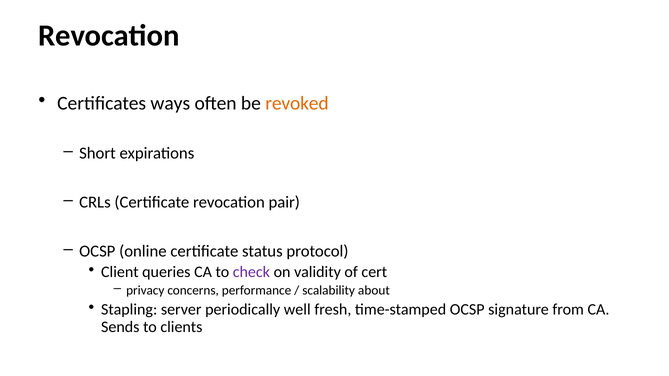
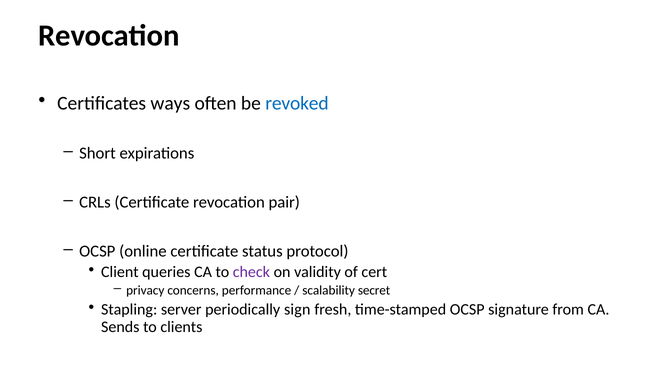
revoked colour: orange -> blue
about: about -> secret
well: well -> sign
